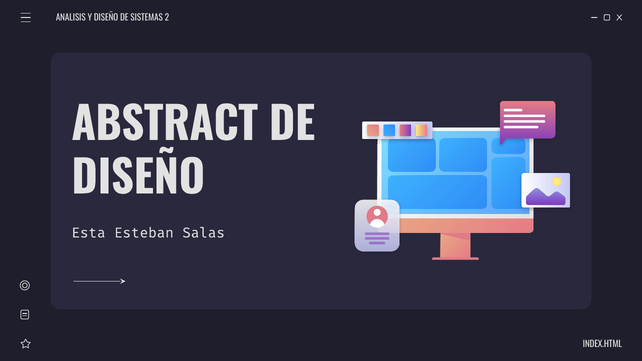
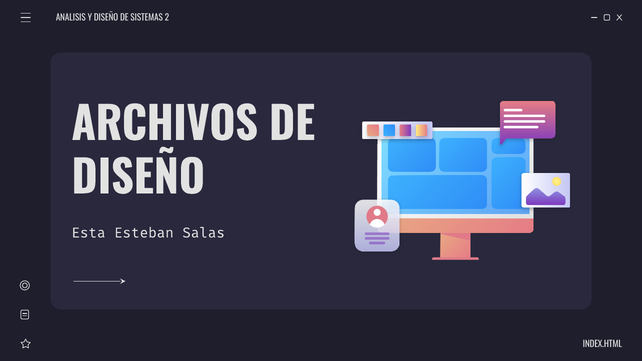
ABSTRACT: ABSTRACT -> ARCHIVOS
